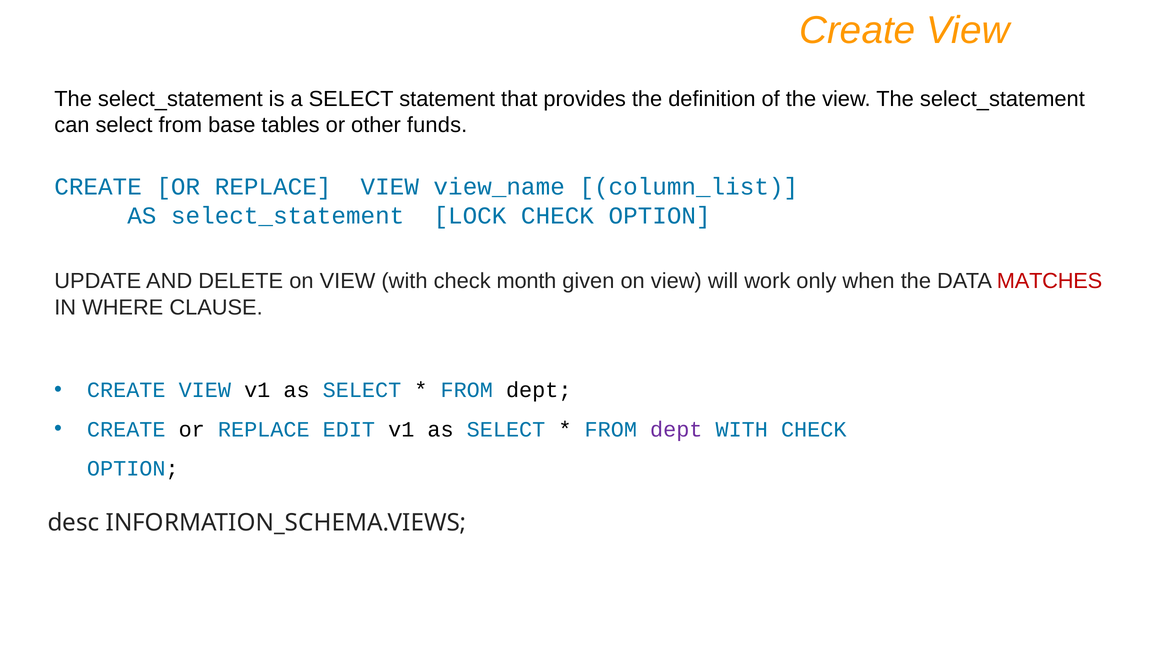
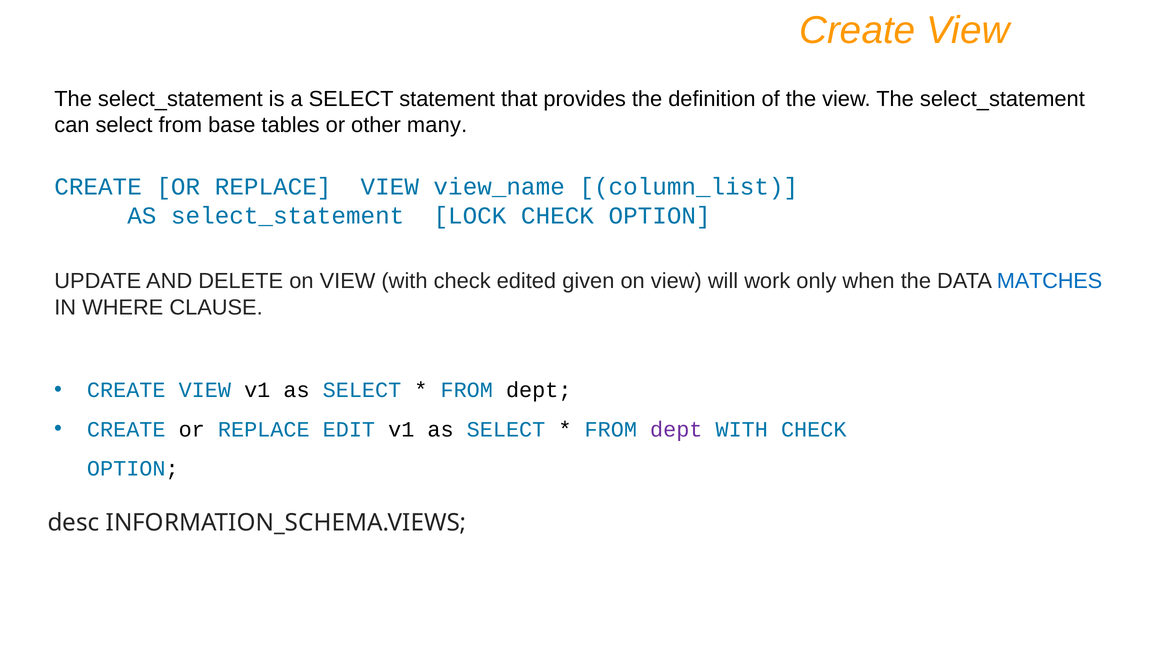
funds: funds -> many
month: month -> edited
MATCHES colour: red -> blue
